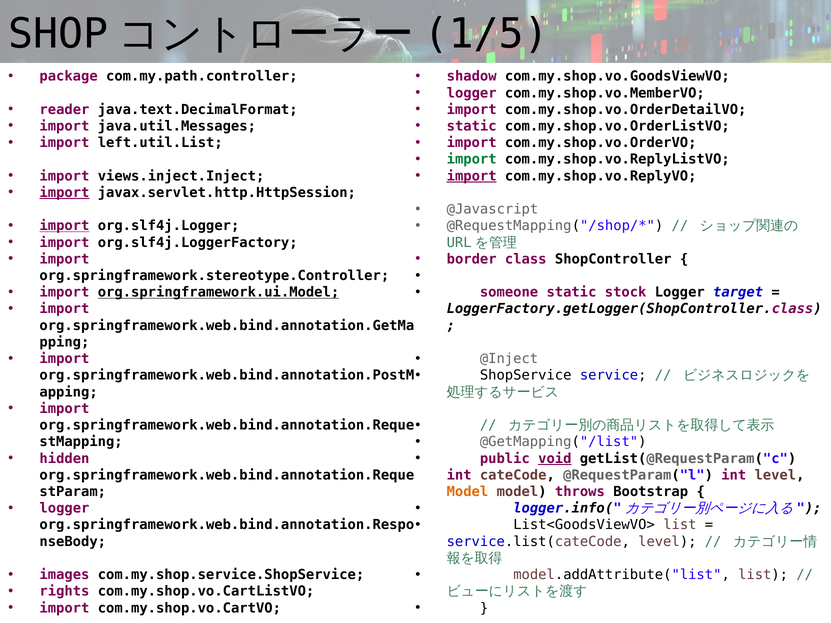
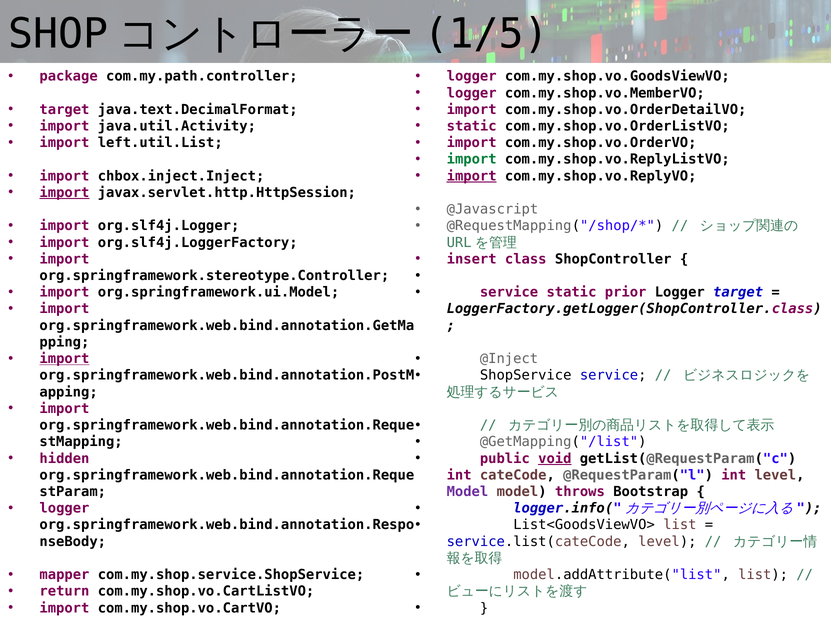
shadow at (472, 76): shadow -> logger
reader at (64, 110): reader -> target
java.util.Messages: java.util.Messages -> java.util.Activity
views.inject.Inject: views.inject.Inject -> chbox.inject.Inject
import at (64, 226) underline: present -> none
border: border -> insert
org.springframework.ui.Model underline: present -> none
someone at (509, 292): someone -> service
stock: stock -> prior
import at (64, 359) underline: none -> present
Model at (467, 492) colour: orange -> purple
images: images -> mapper
rights: rights -> return
